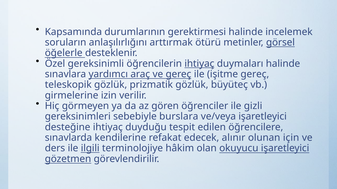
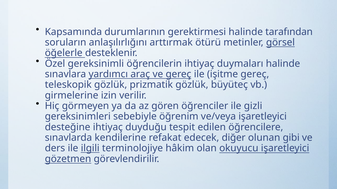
incelemek: incelemek -> tarafından
ihtiyaç at (199, 64) underline: present -> none
burslara: burslara -> öğrenim
alınır: alınır -> diğer
için: için -> gibi
